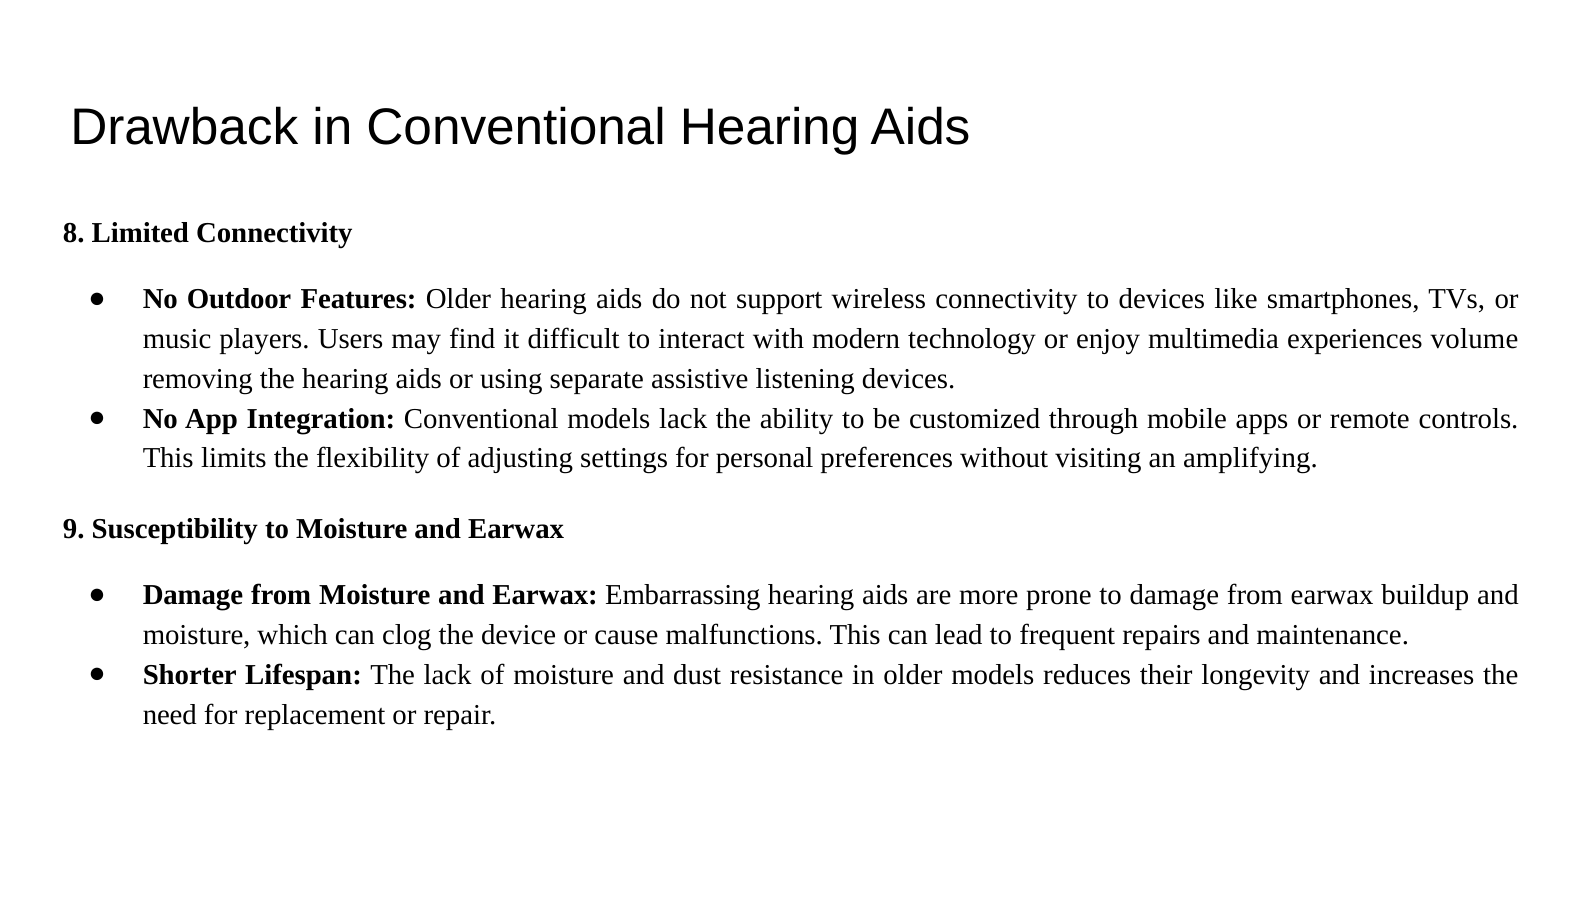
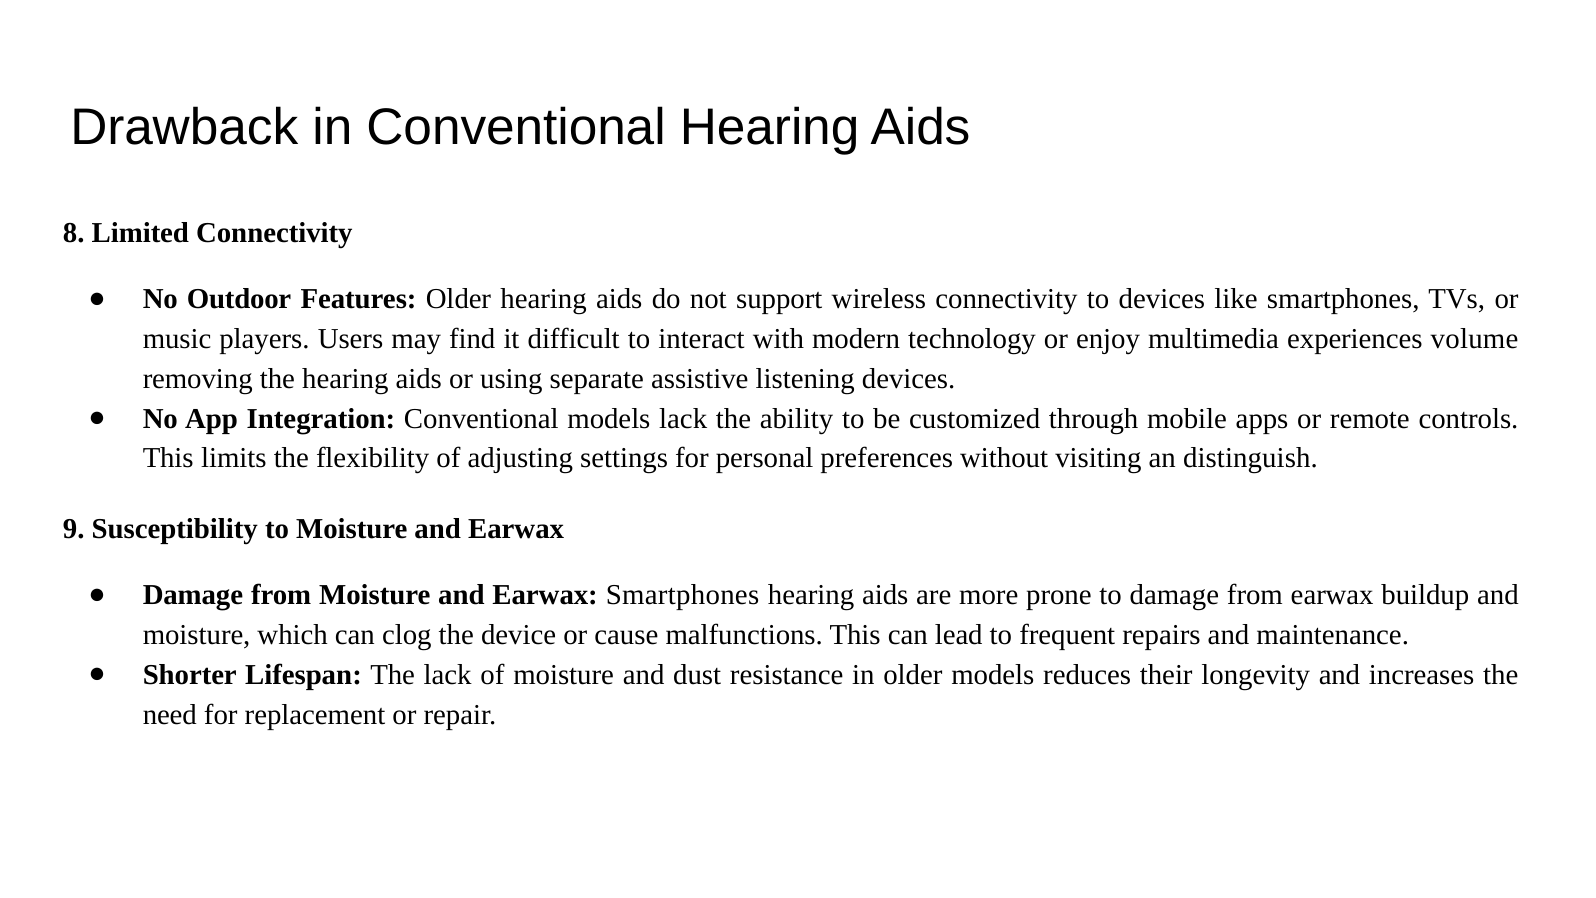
amplifying: amplifying -> distinguish
Earwax Embarrassing: Embarrassing -> Smartphones
